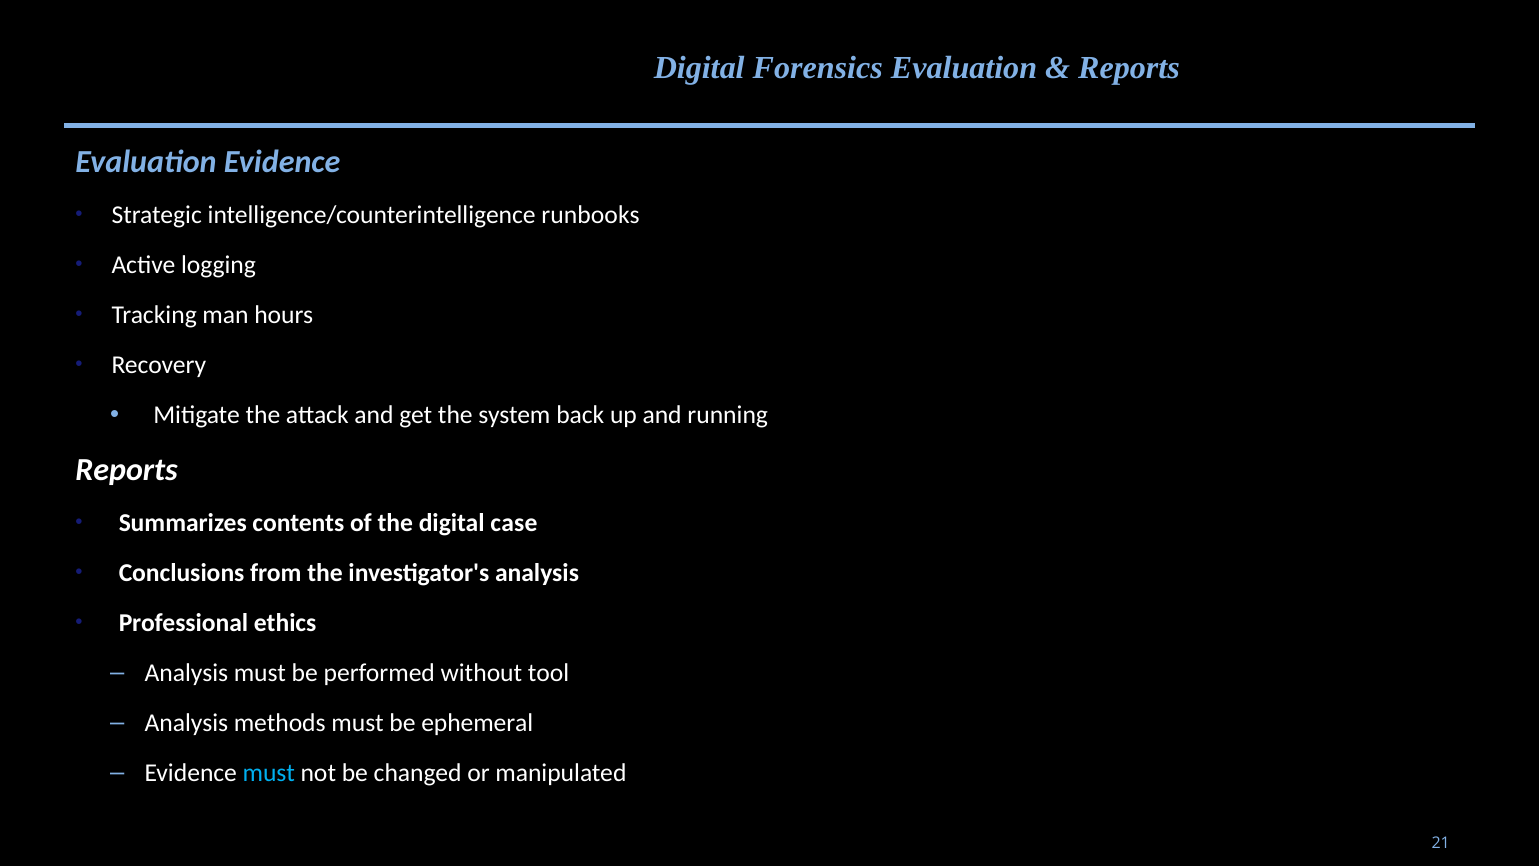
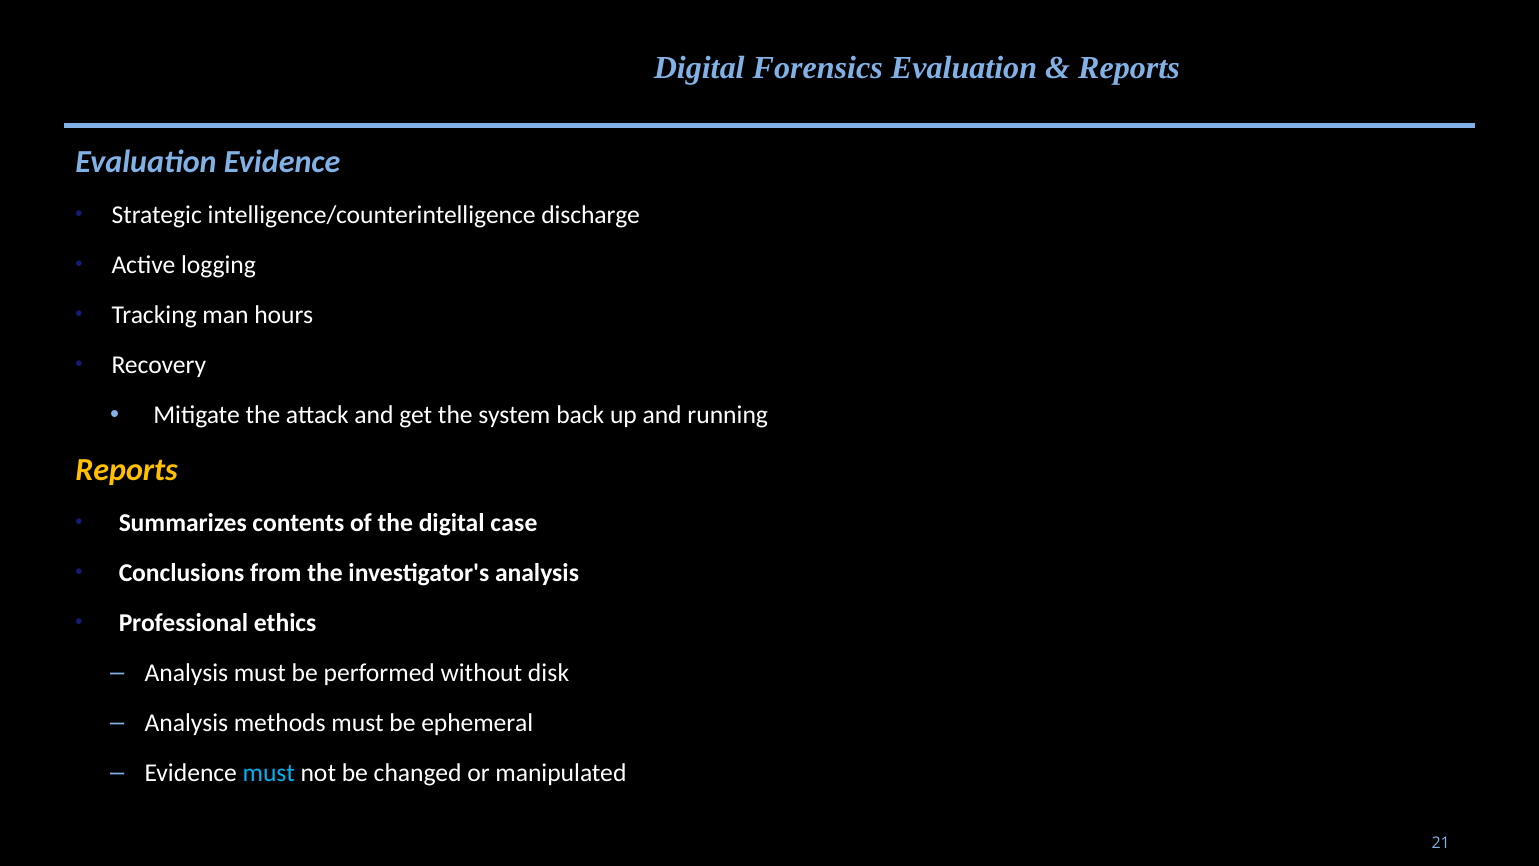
runbooks: runbooks -> discharge
Reports at (127, 469) colour: white -> yellow
tool: tool -> disk
